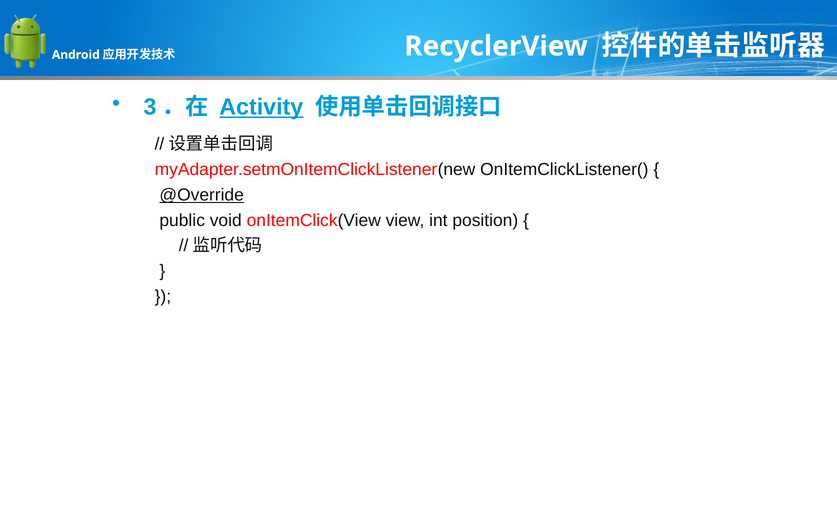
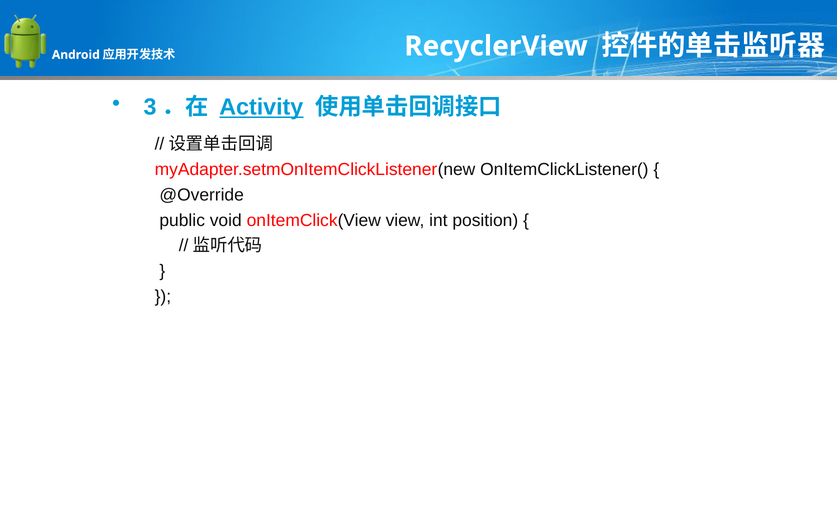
@Override underline: present -> none
